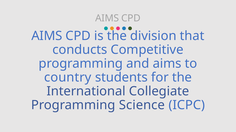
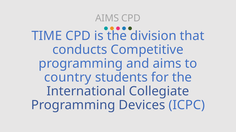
AIMS at (47, 36): AIMS -> TIME
Science: Science -> Devices
